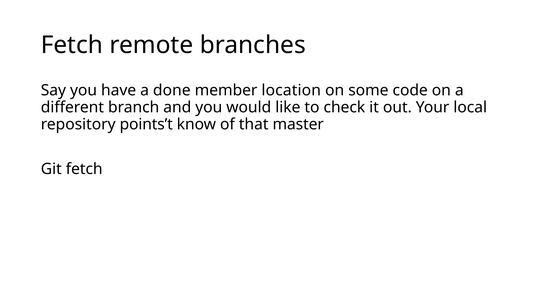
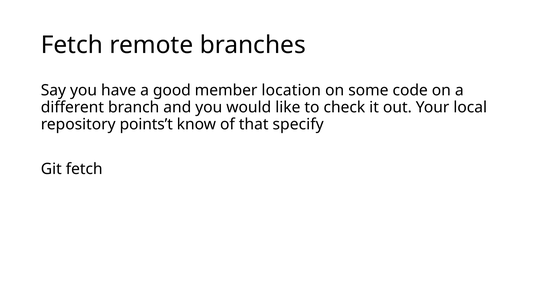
done: done -> good
master: master -> specify
